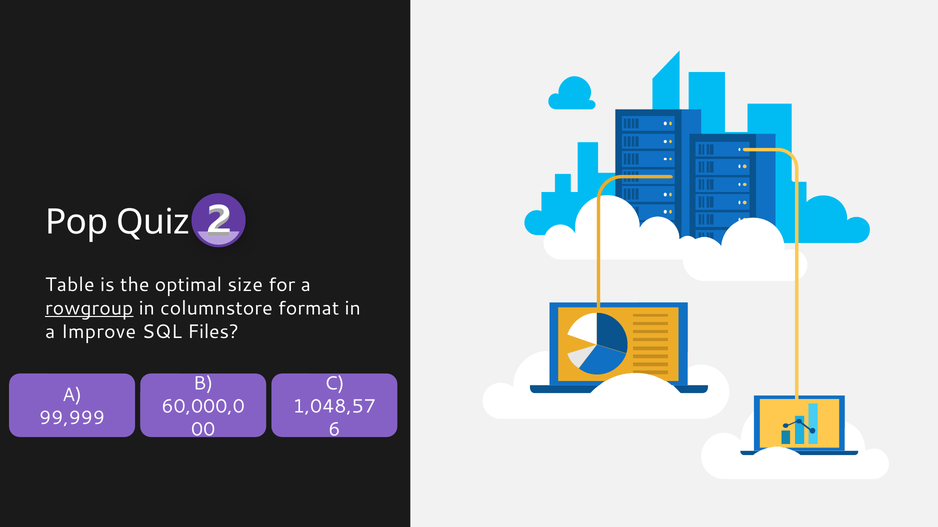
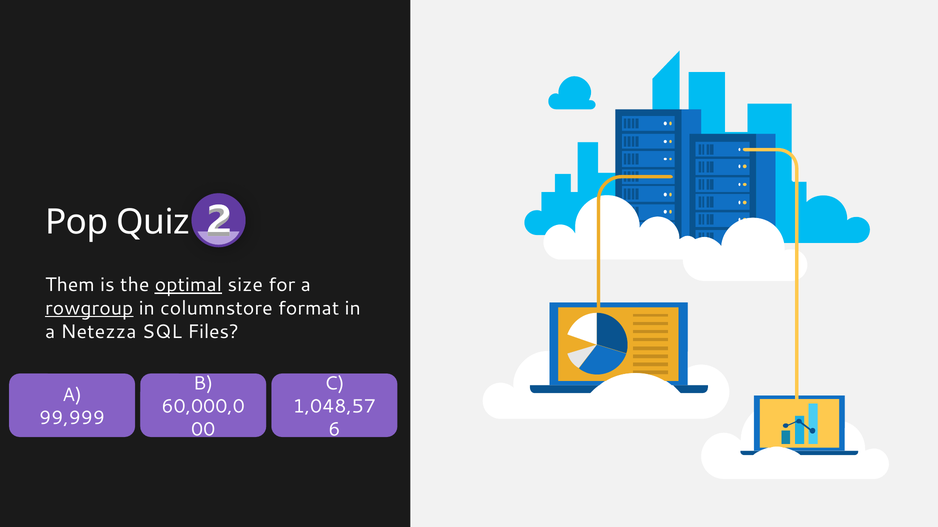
Table: Table -> Them
optimal underline: none -> present
Improve: Improve -> Netezza
